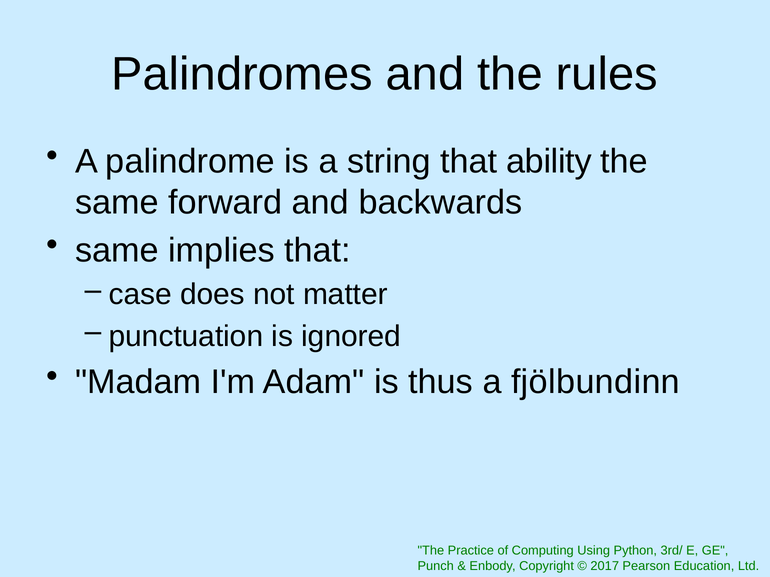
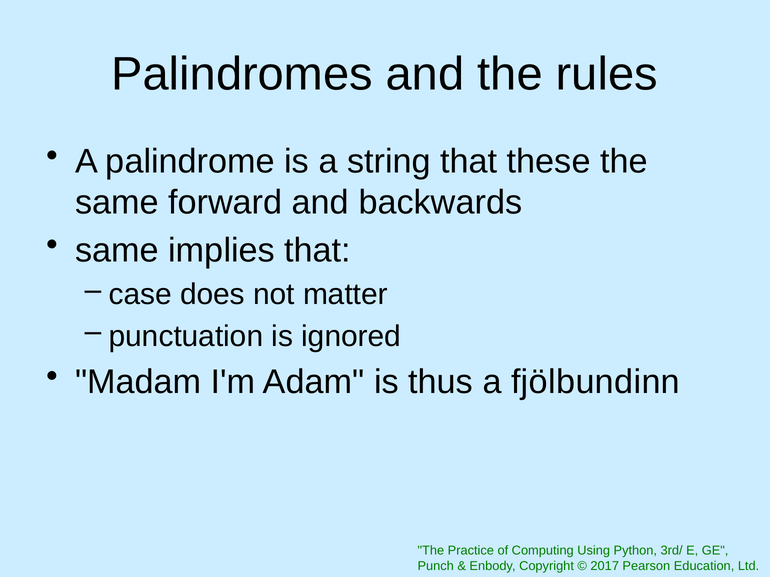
ability: ability -> these
